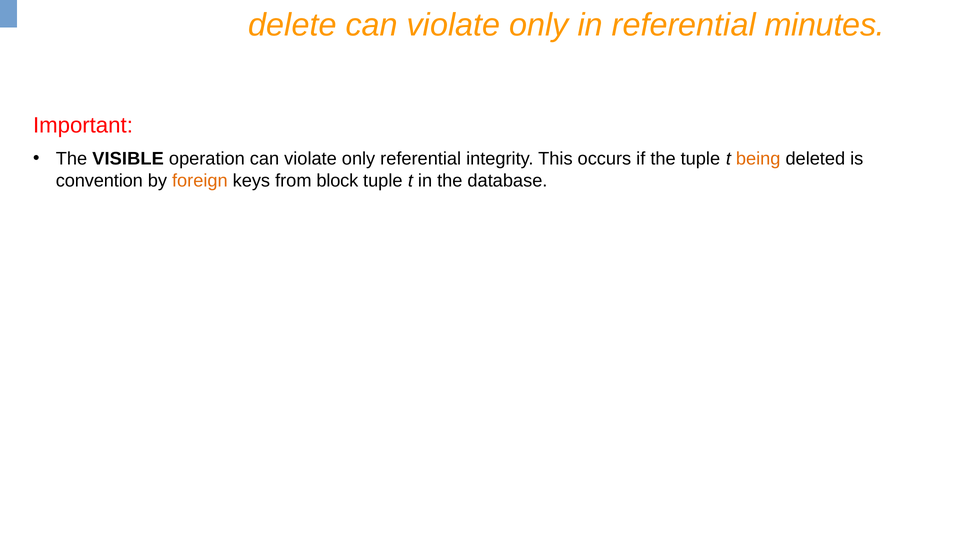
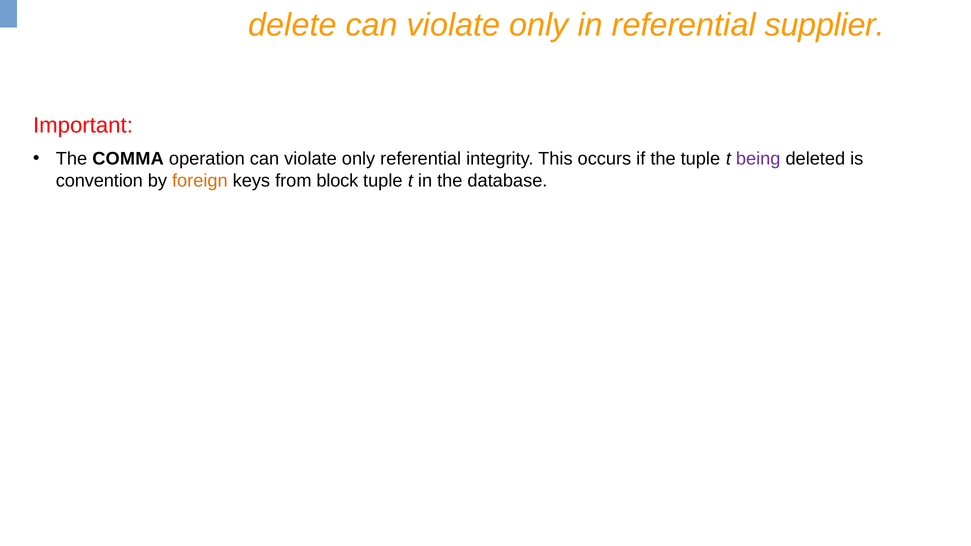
minutes: minutes -> supplier
VISIBLE: VISIBLE -> COMMA
being colour: orange -> purple
